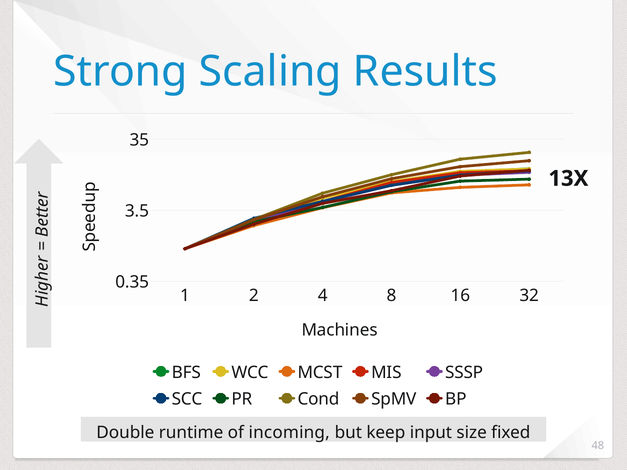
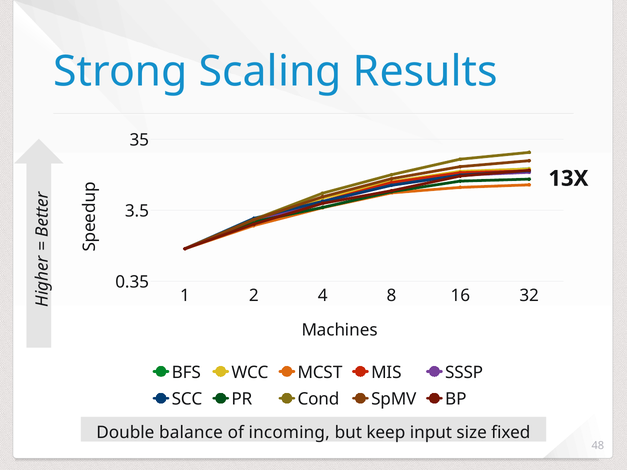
runtime: runtime -> balance
